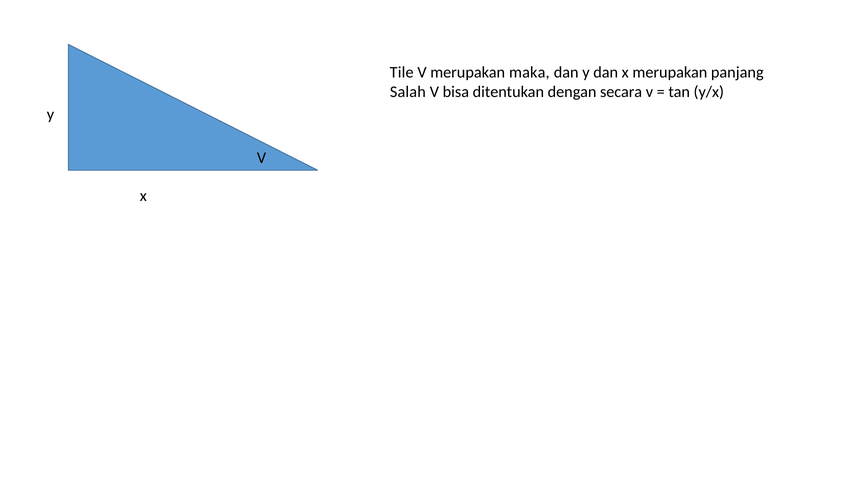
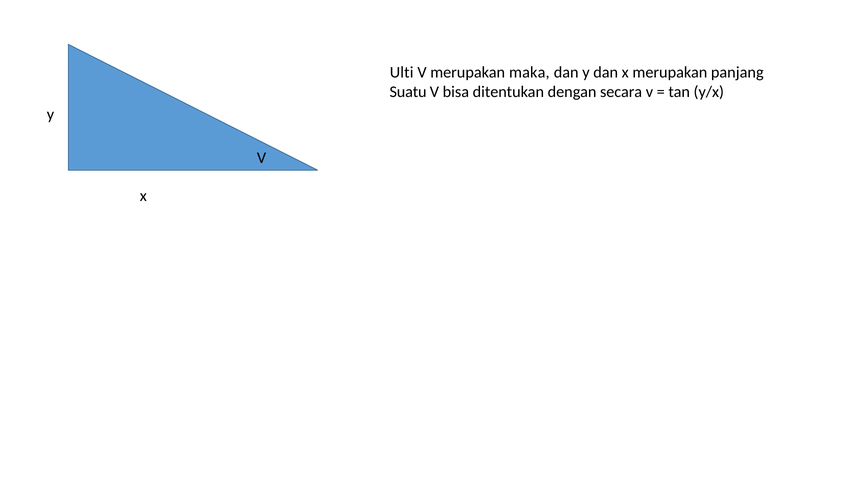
Tile: Tile -> Ulti
Salah: Salah -> Suatu
